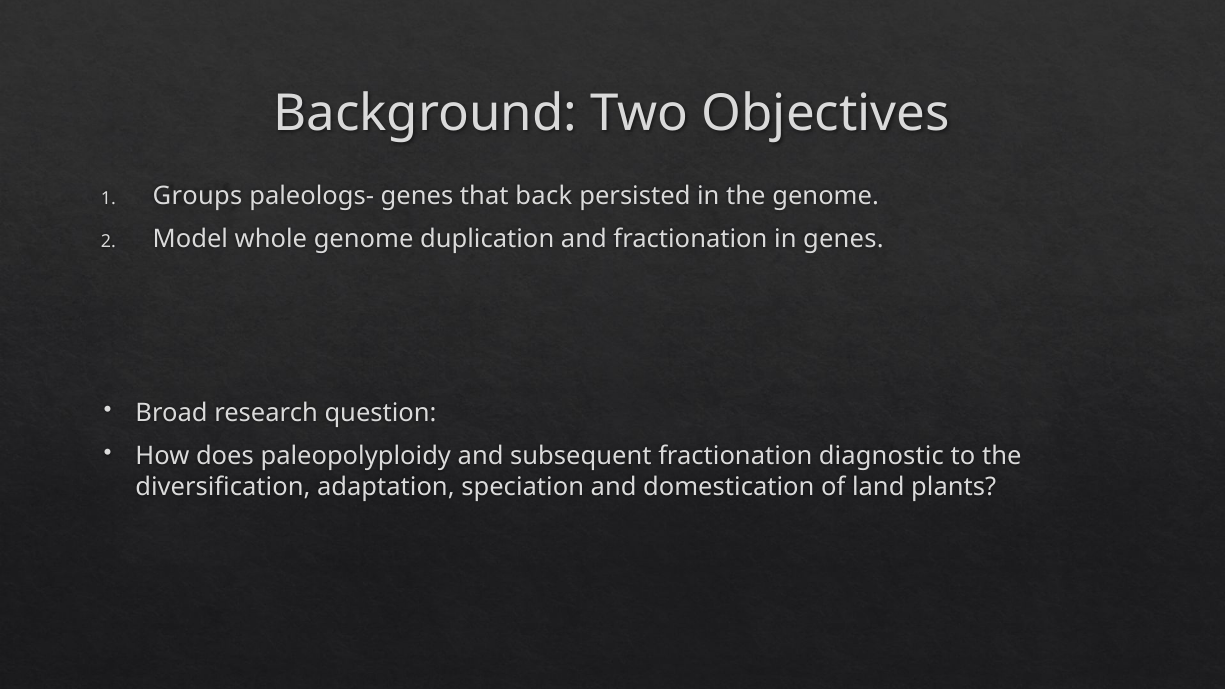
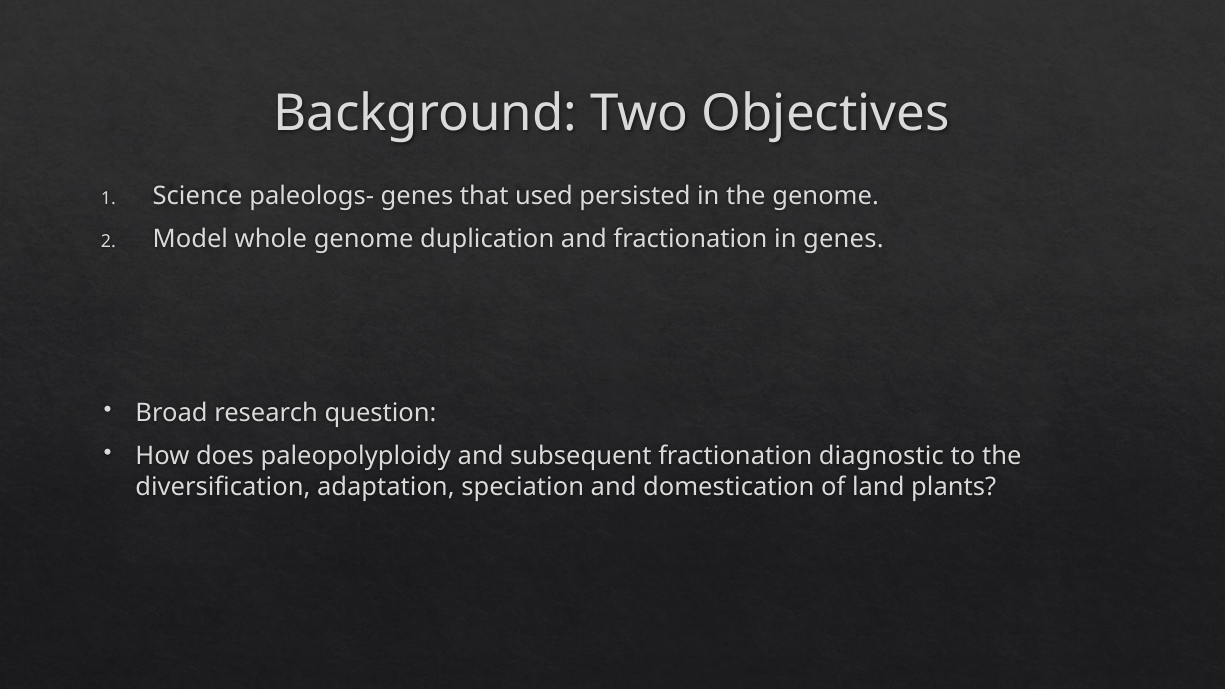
Groups: Groups -> Science
back: back -> used
